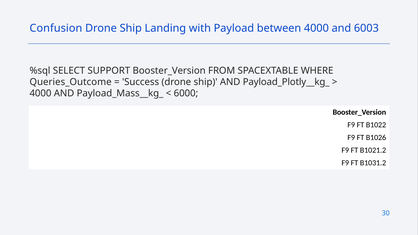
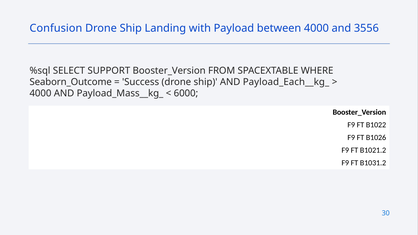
6003: 6003 -> 3556
Queries_Outcome: Queries_Outcome -> Seaborn_Outcome
Payload_Plotly__kg_: Payload_Plotly__kg_ -> Payload_Each__kg_
